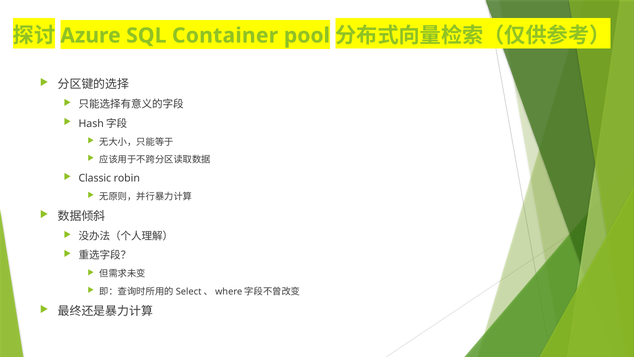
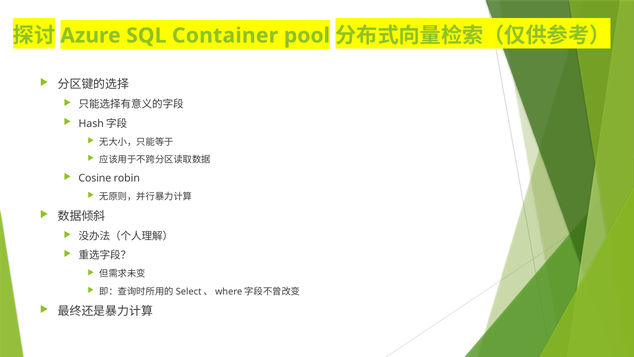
Classic: Classic -> Cosine
